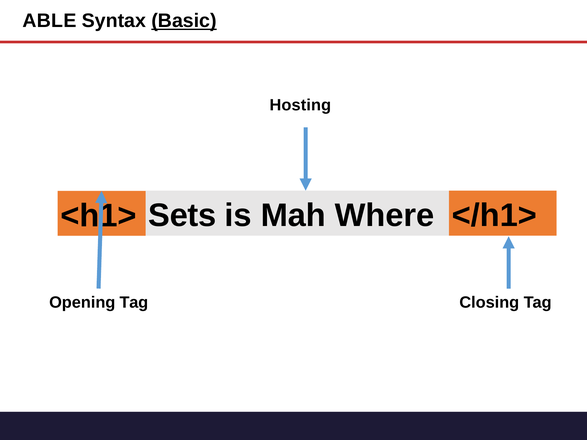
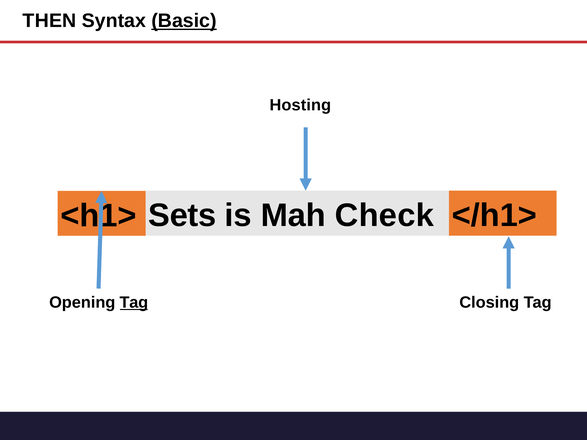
ABLE: ABLE -> THEN
Where: Where -> Check
Tag at (134, 303) underline: none -> present
